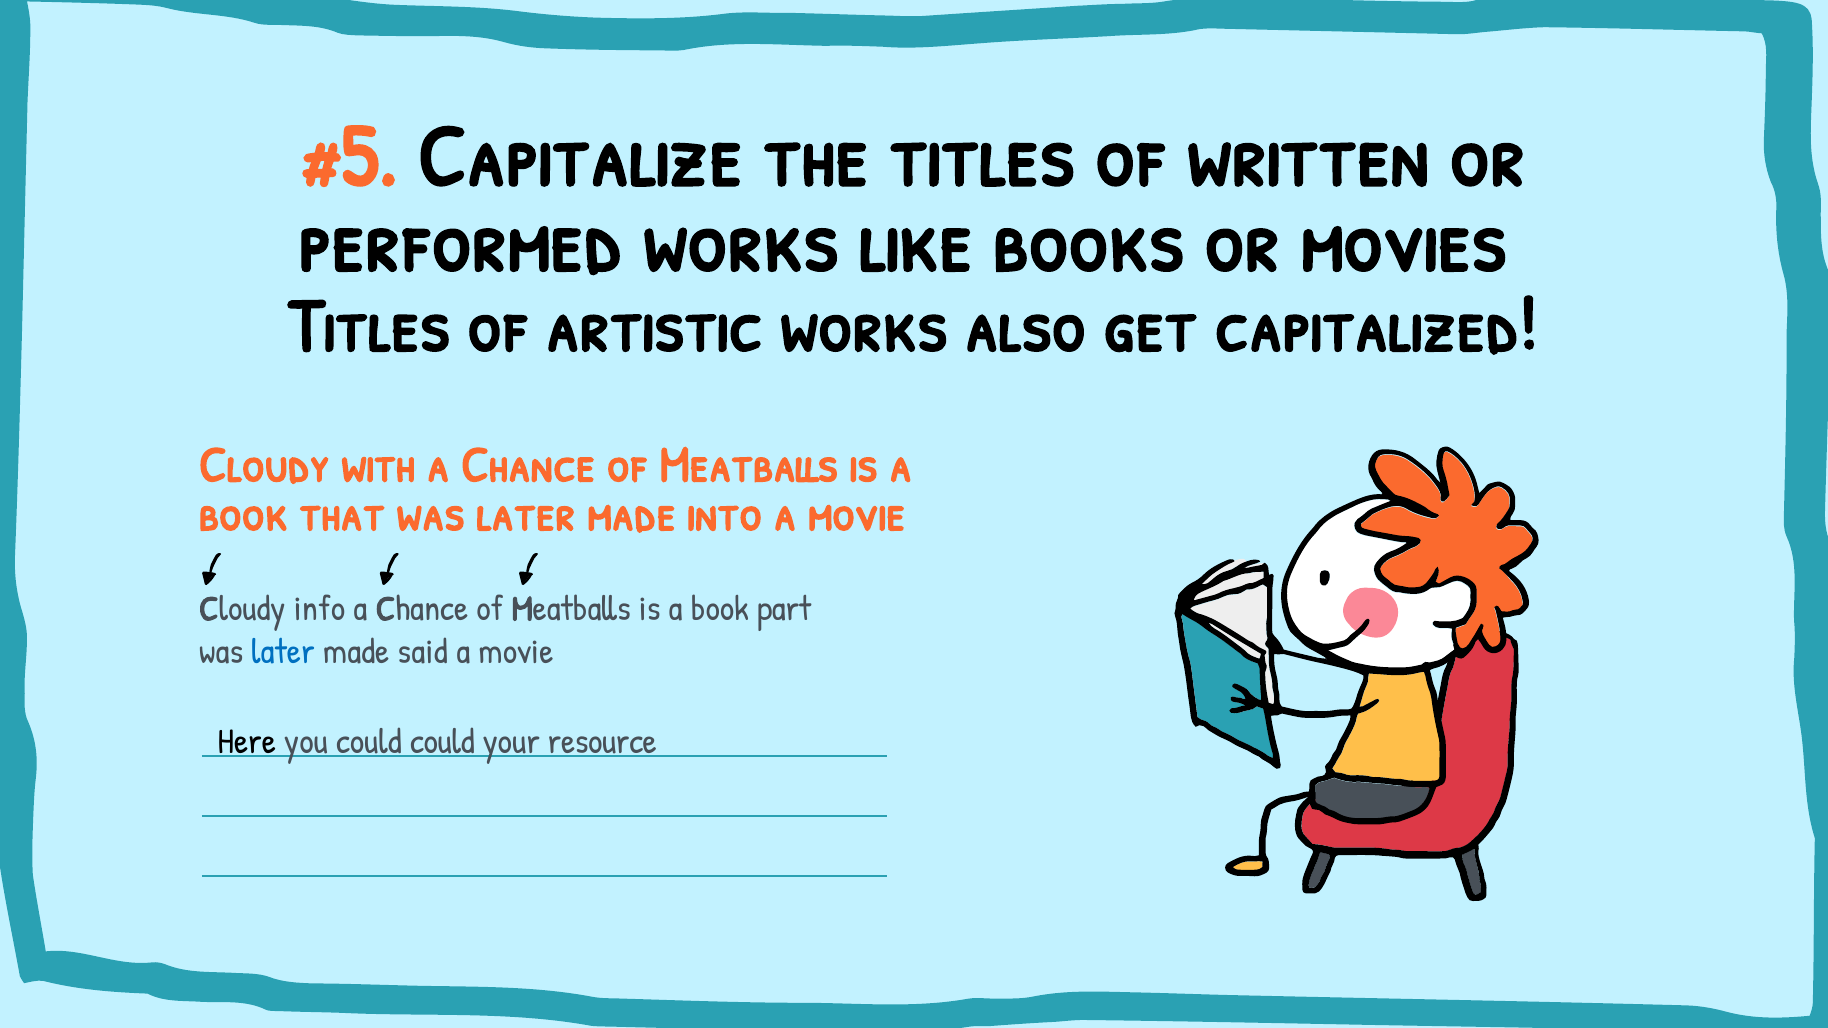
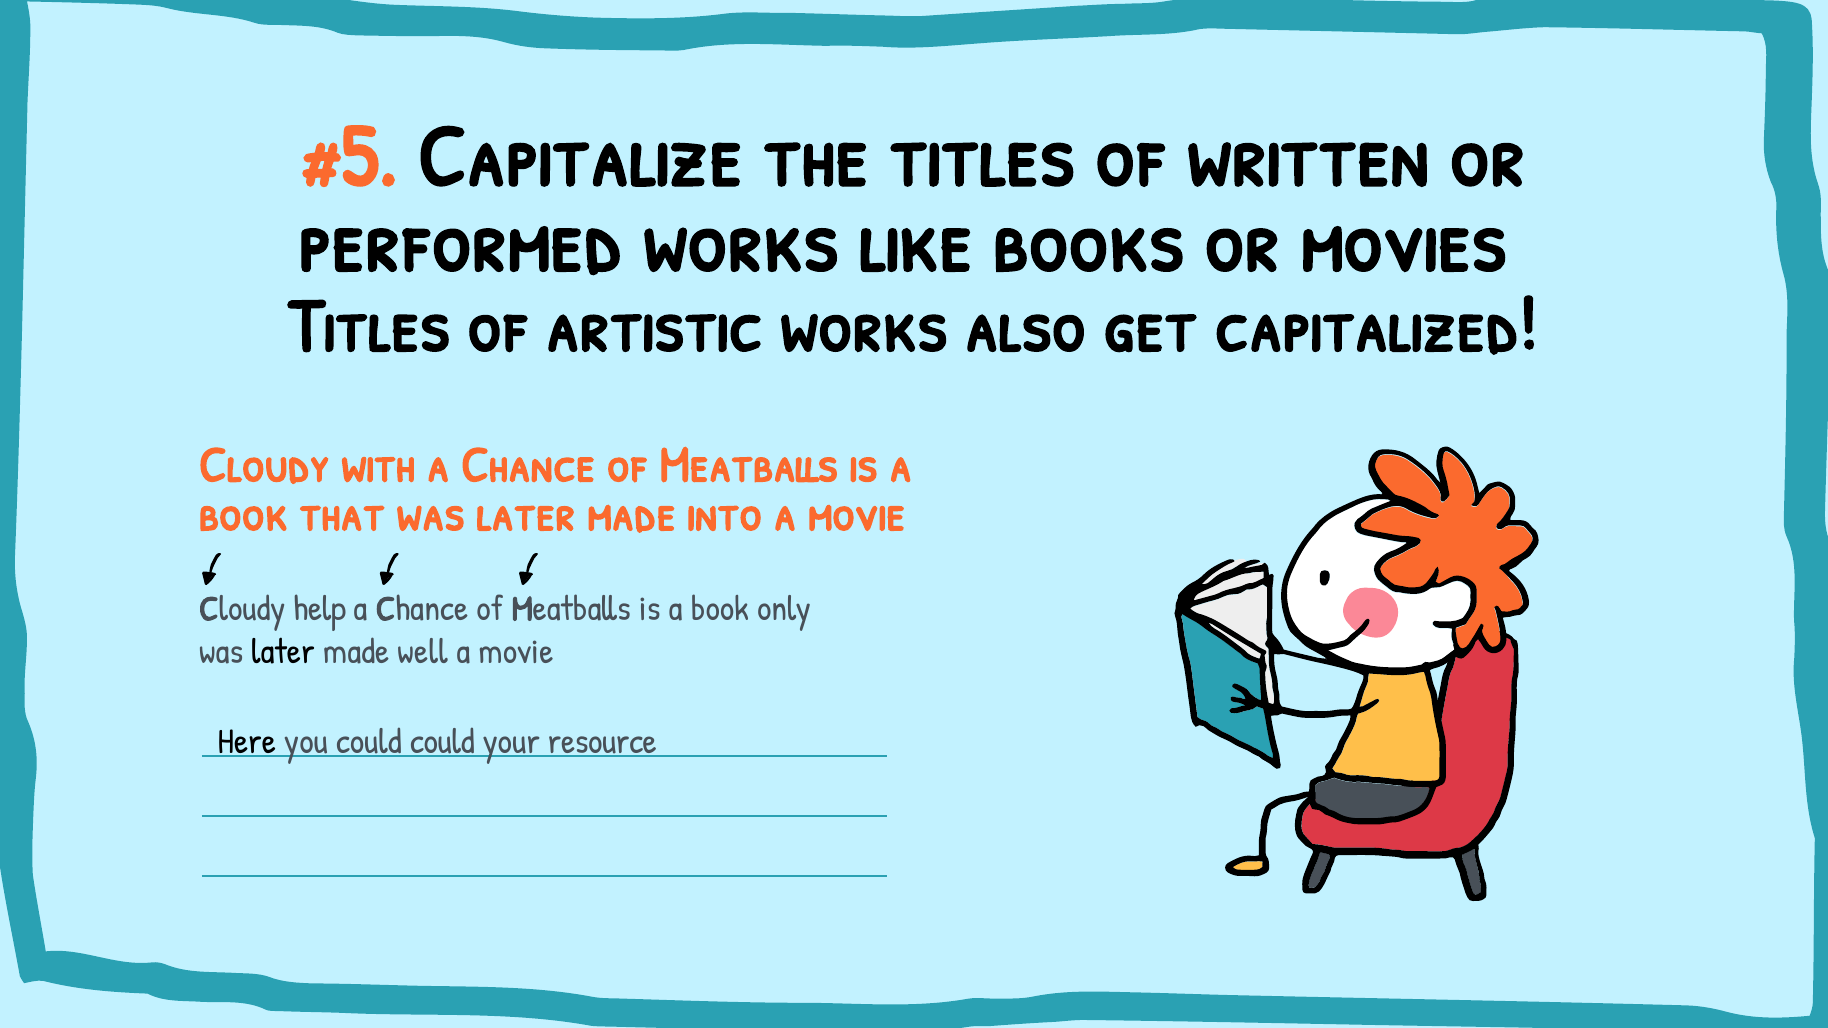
info: info -> help
part: part -> only
later at (283, 652) colour: blue -> black
said: said -> well
